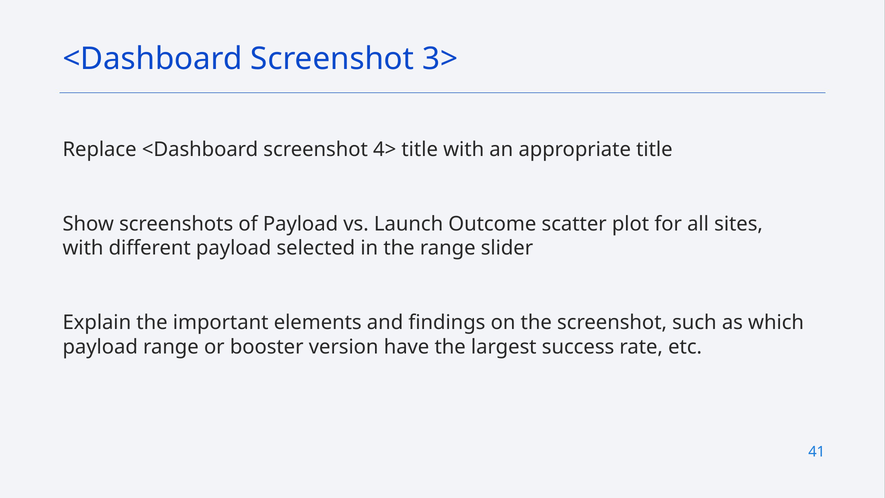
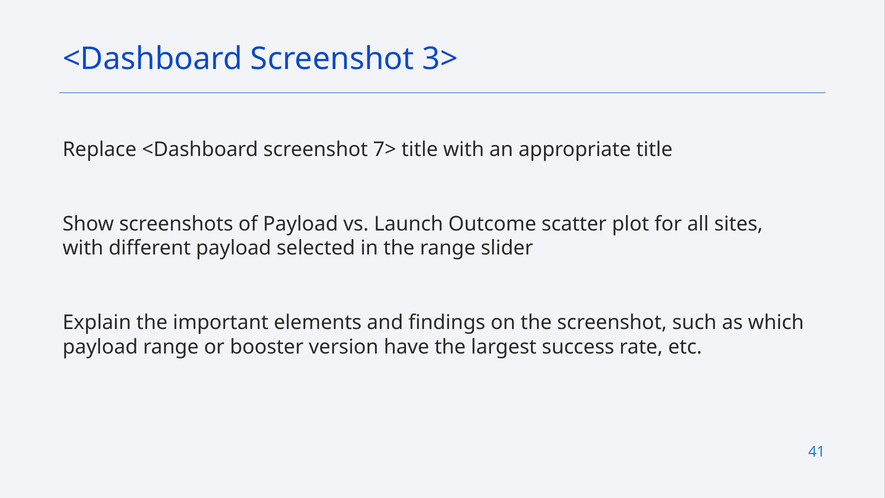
4>: 4> -> 7>
